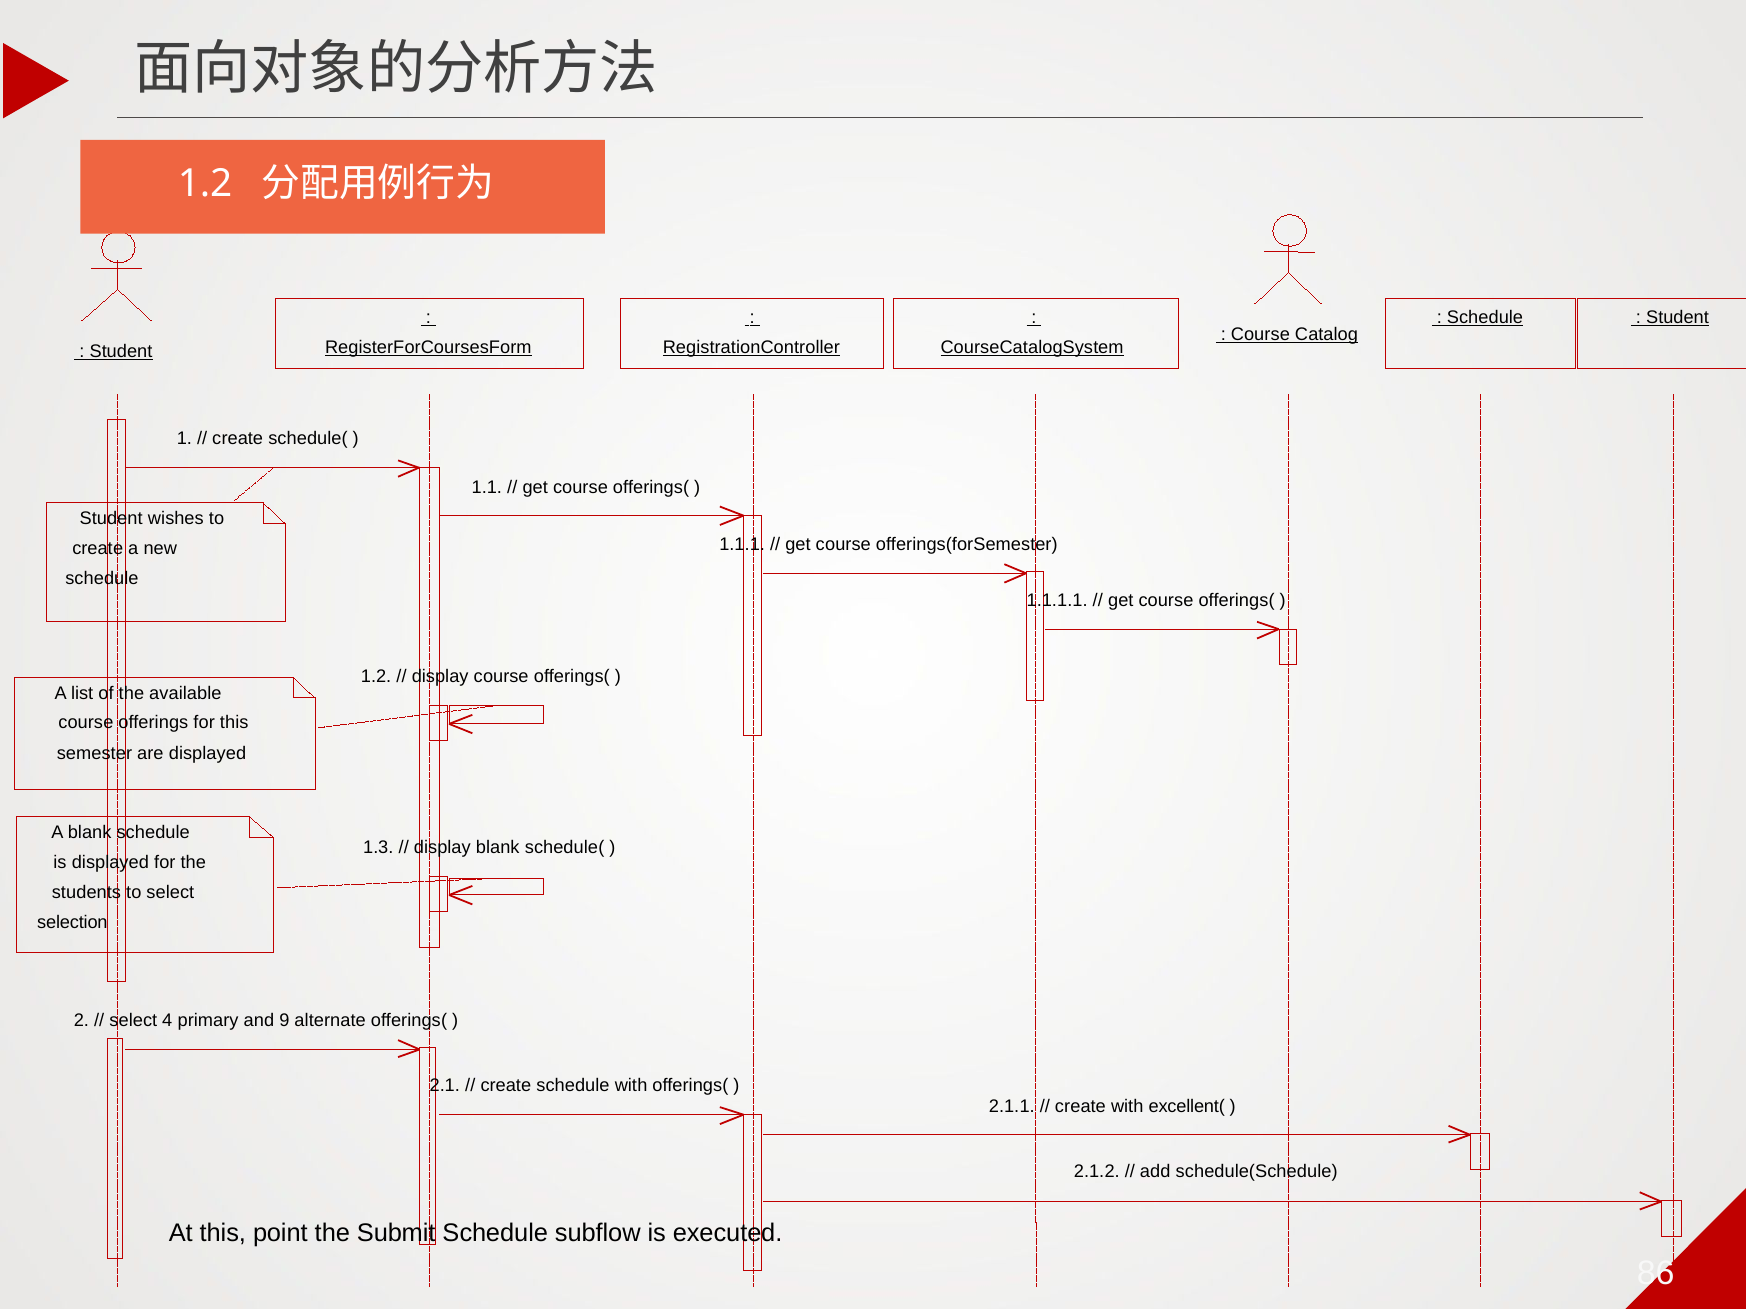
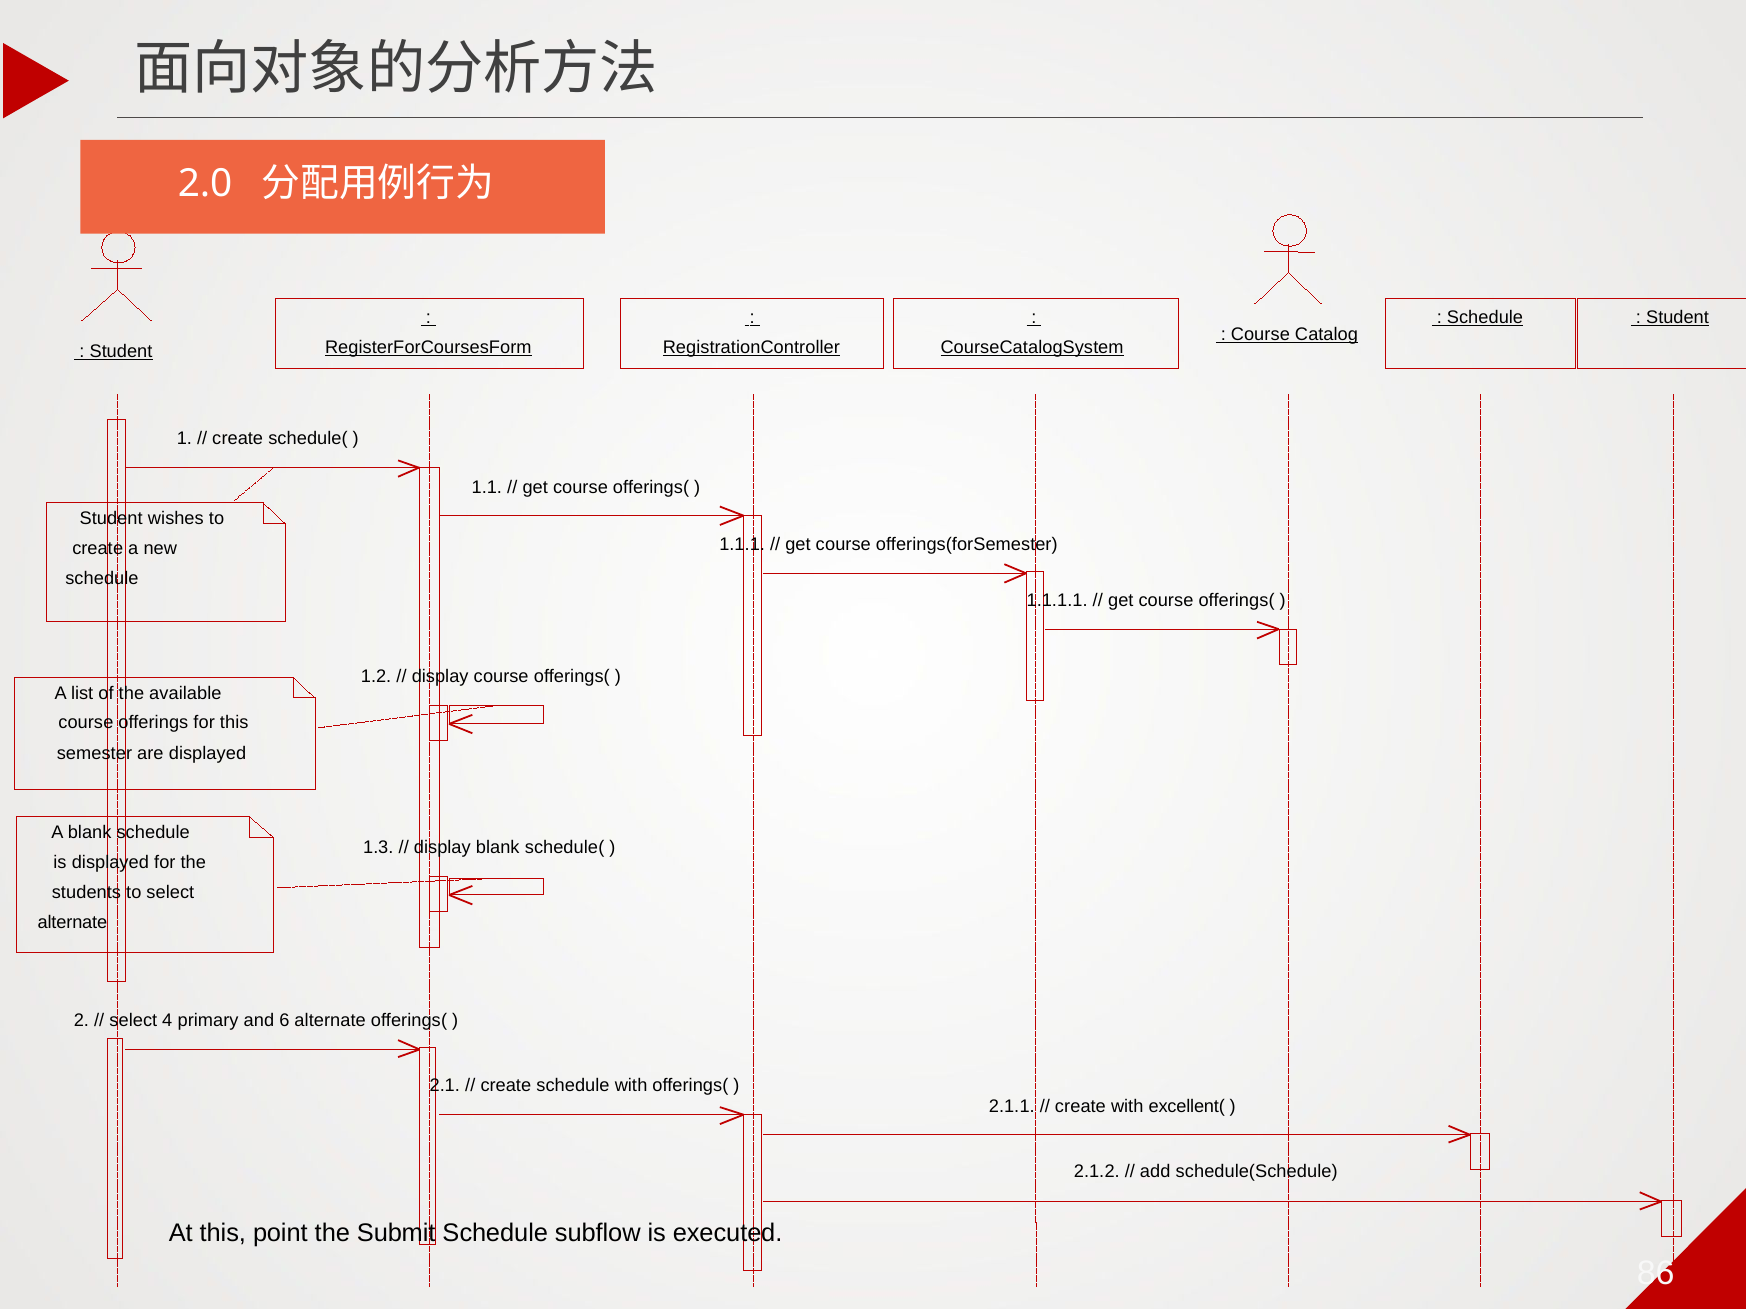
1.2 at (205, 184): 1.2 -> 2.0
selection at (72, 922): selection -> alternate
9: 9 -> 6
